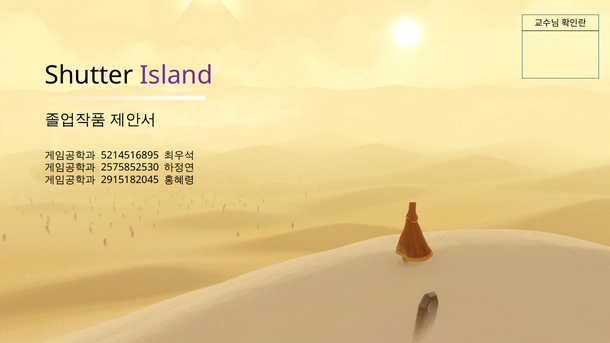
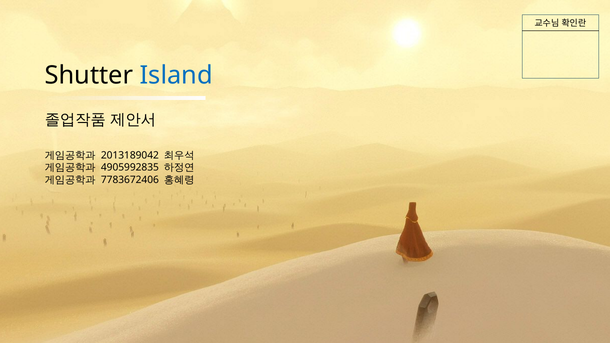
Island colour: purple -> blue
5214516895: 5214516895 -> 2013189042
2575852530: 2575852530 -> 4905992835
2915182045: 2915182045 -> 7783672406
